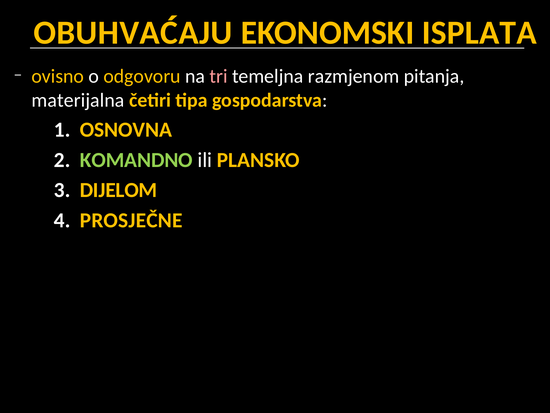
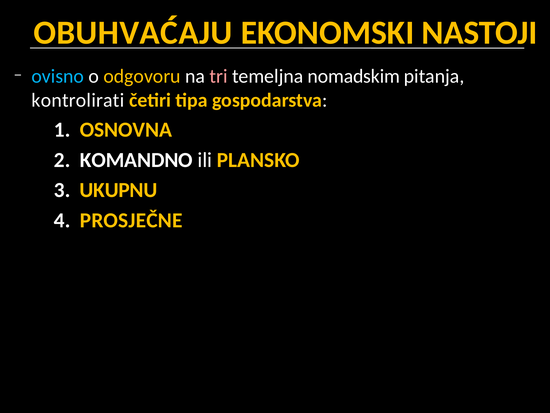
ISPLATA: ISPLATA -> NASTOJI
ovisno colour: yellow -> light blue
razmjenom: razmjenom -> nomadskim
materijalna: materijalna -> kontrolirati
KOMANDNO colour: light green -> white
DIJELOM: DIJELOM -> UKUPNU
